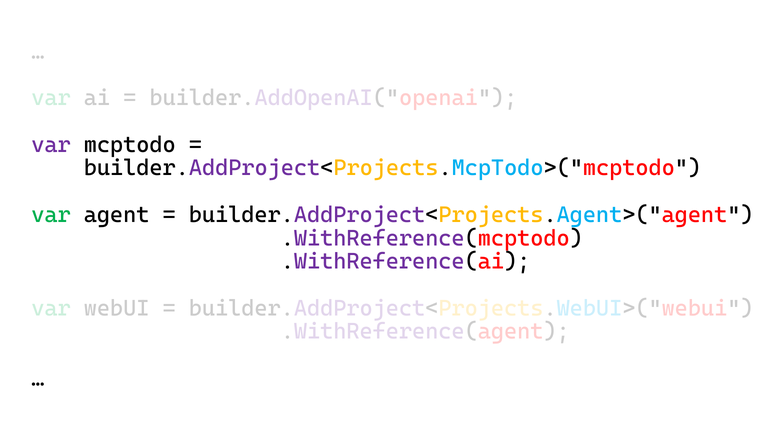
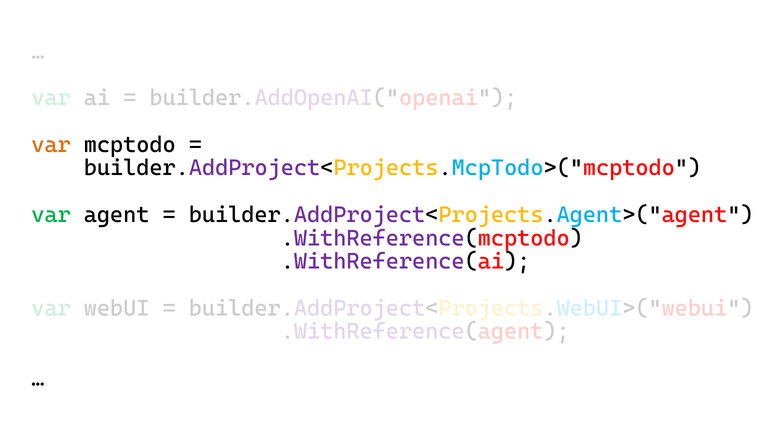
var at (51, 145) colour: purple -> orange
